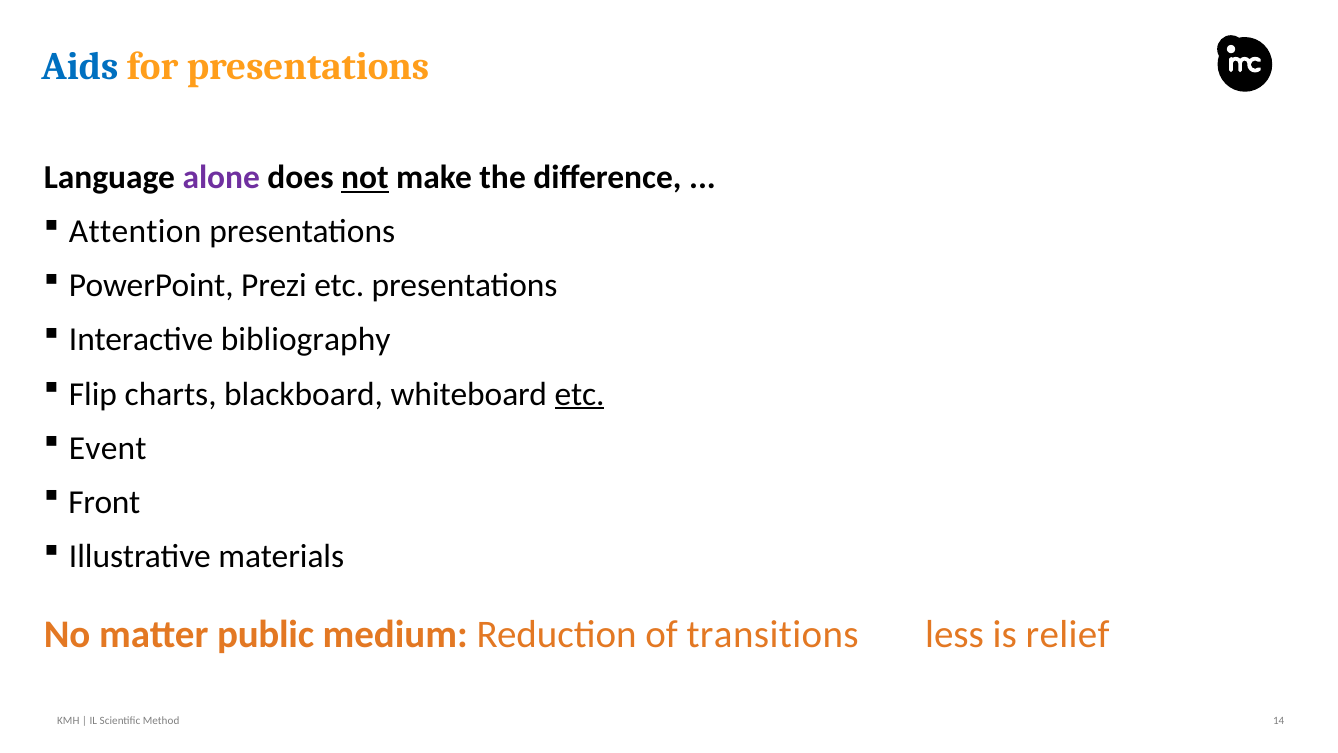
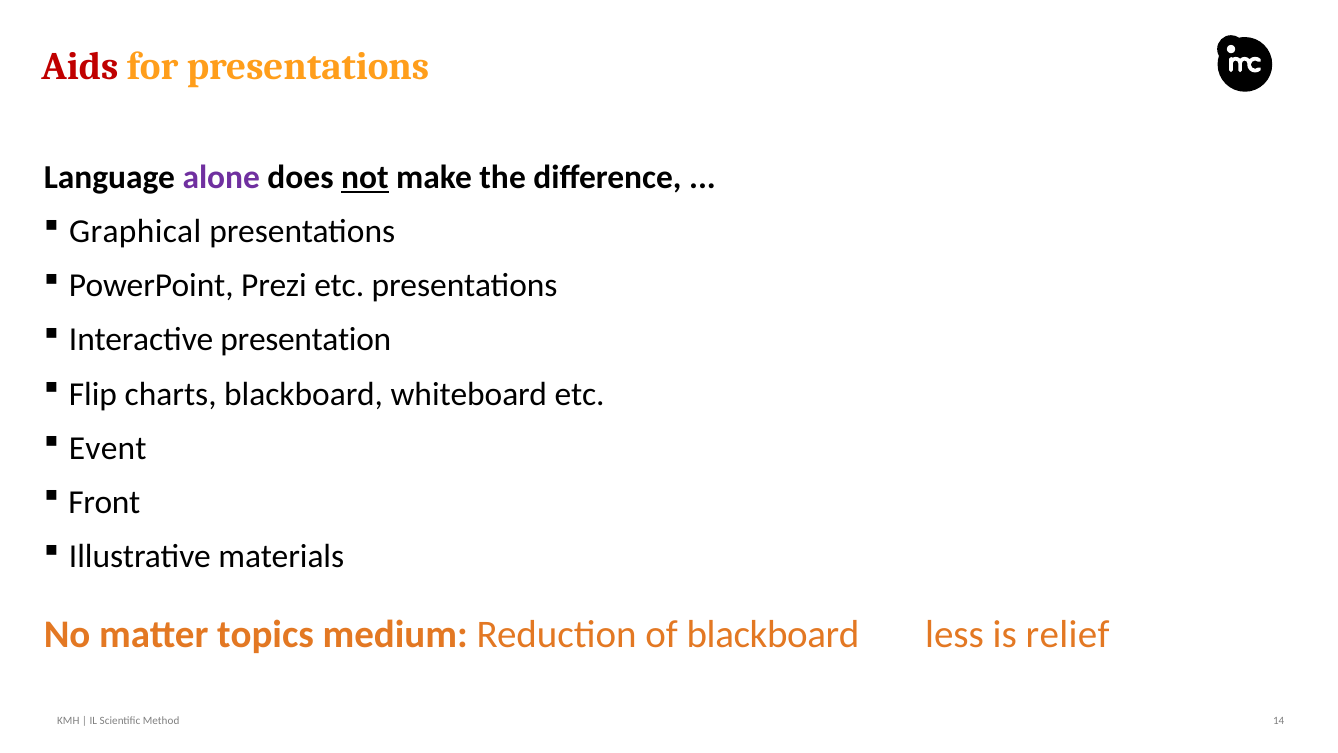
Aids colour: blue -> red
Attention: Attention -> Graphical
bibliography: bibliography -> presentation
etc at (580, 394) underline: present -> none
public: public -> topics
of transitions: transitions -> blackboard
